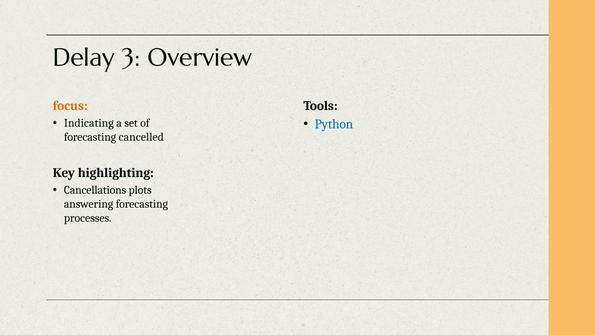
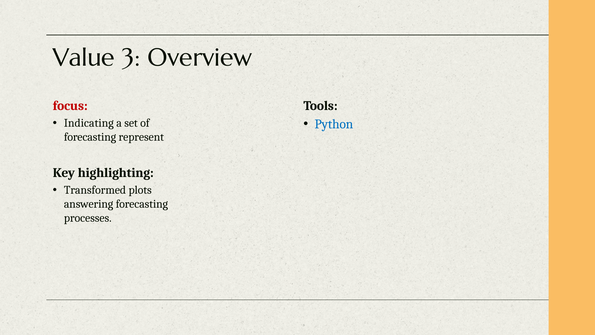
Delay: Delay -> Value
focus colour: orange -> red
cancelled: cancelled -> represent
Cancellations: Cancellations -> Transformed
